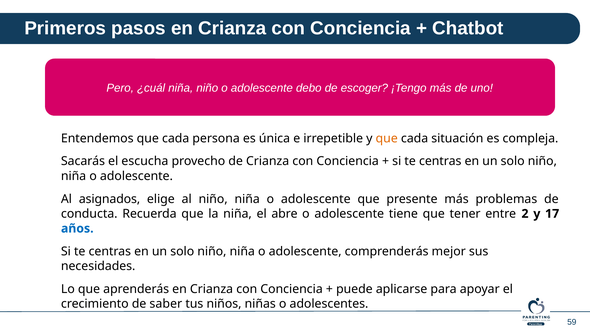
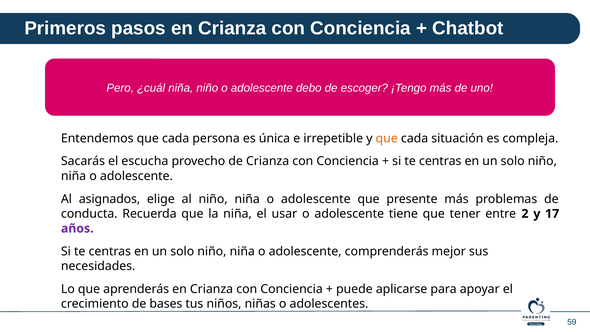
abre: abre -> usar
años colour: blue -> purple
saber: saber -> bases
